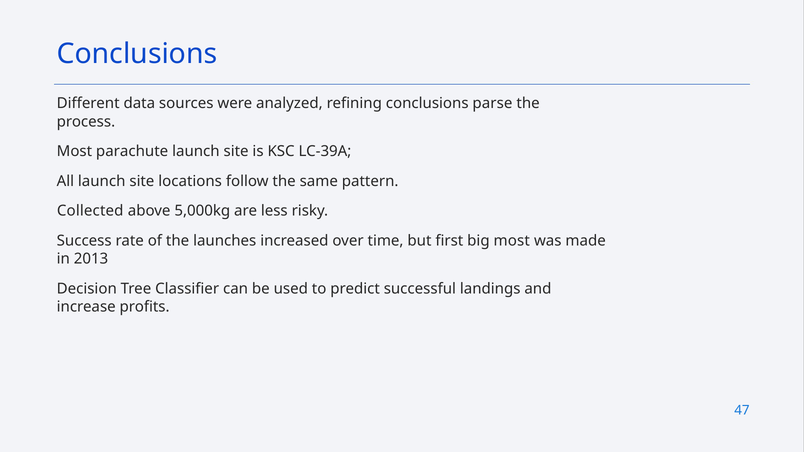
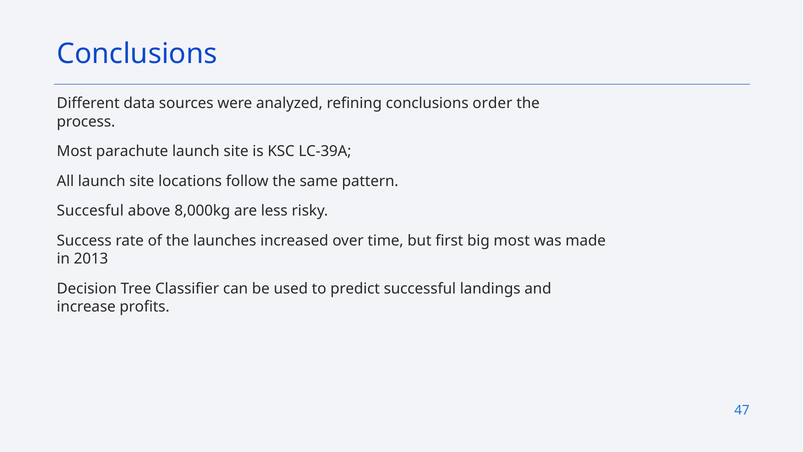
parse: parse -> order
Collected: Collected -> Succesful
5,000kg: 5,000kg -> 8,000kg
